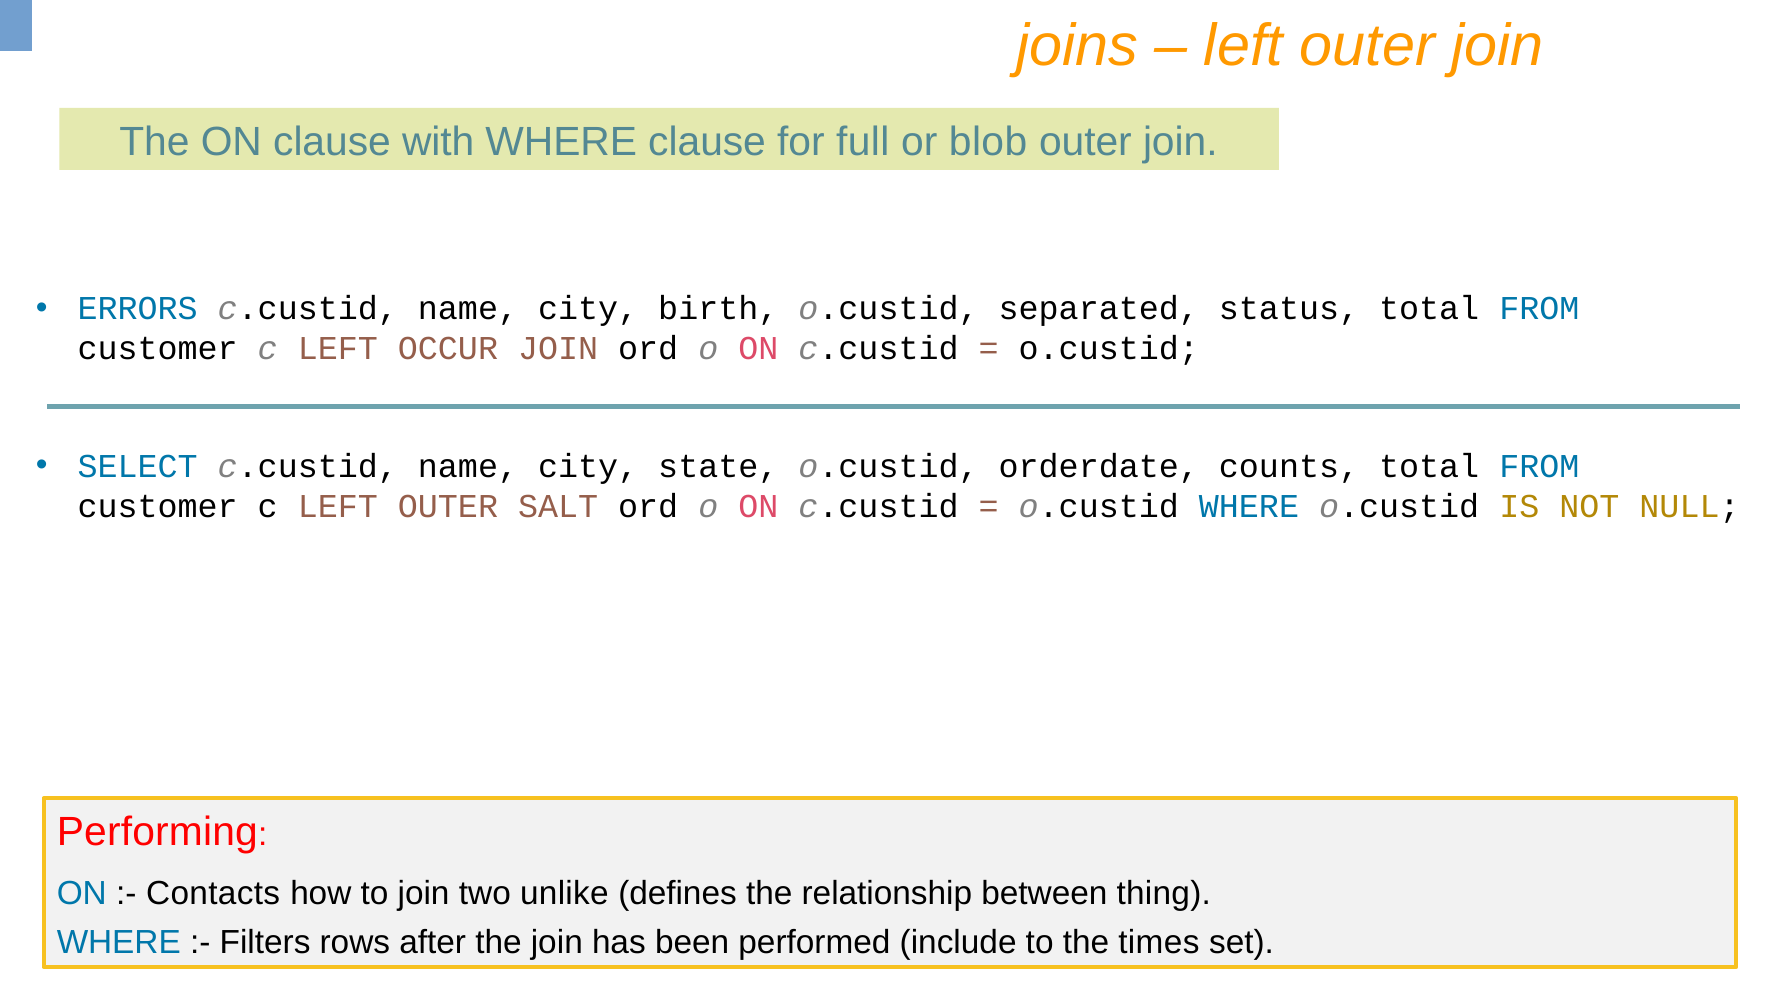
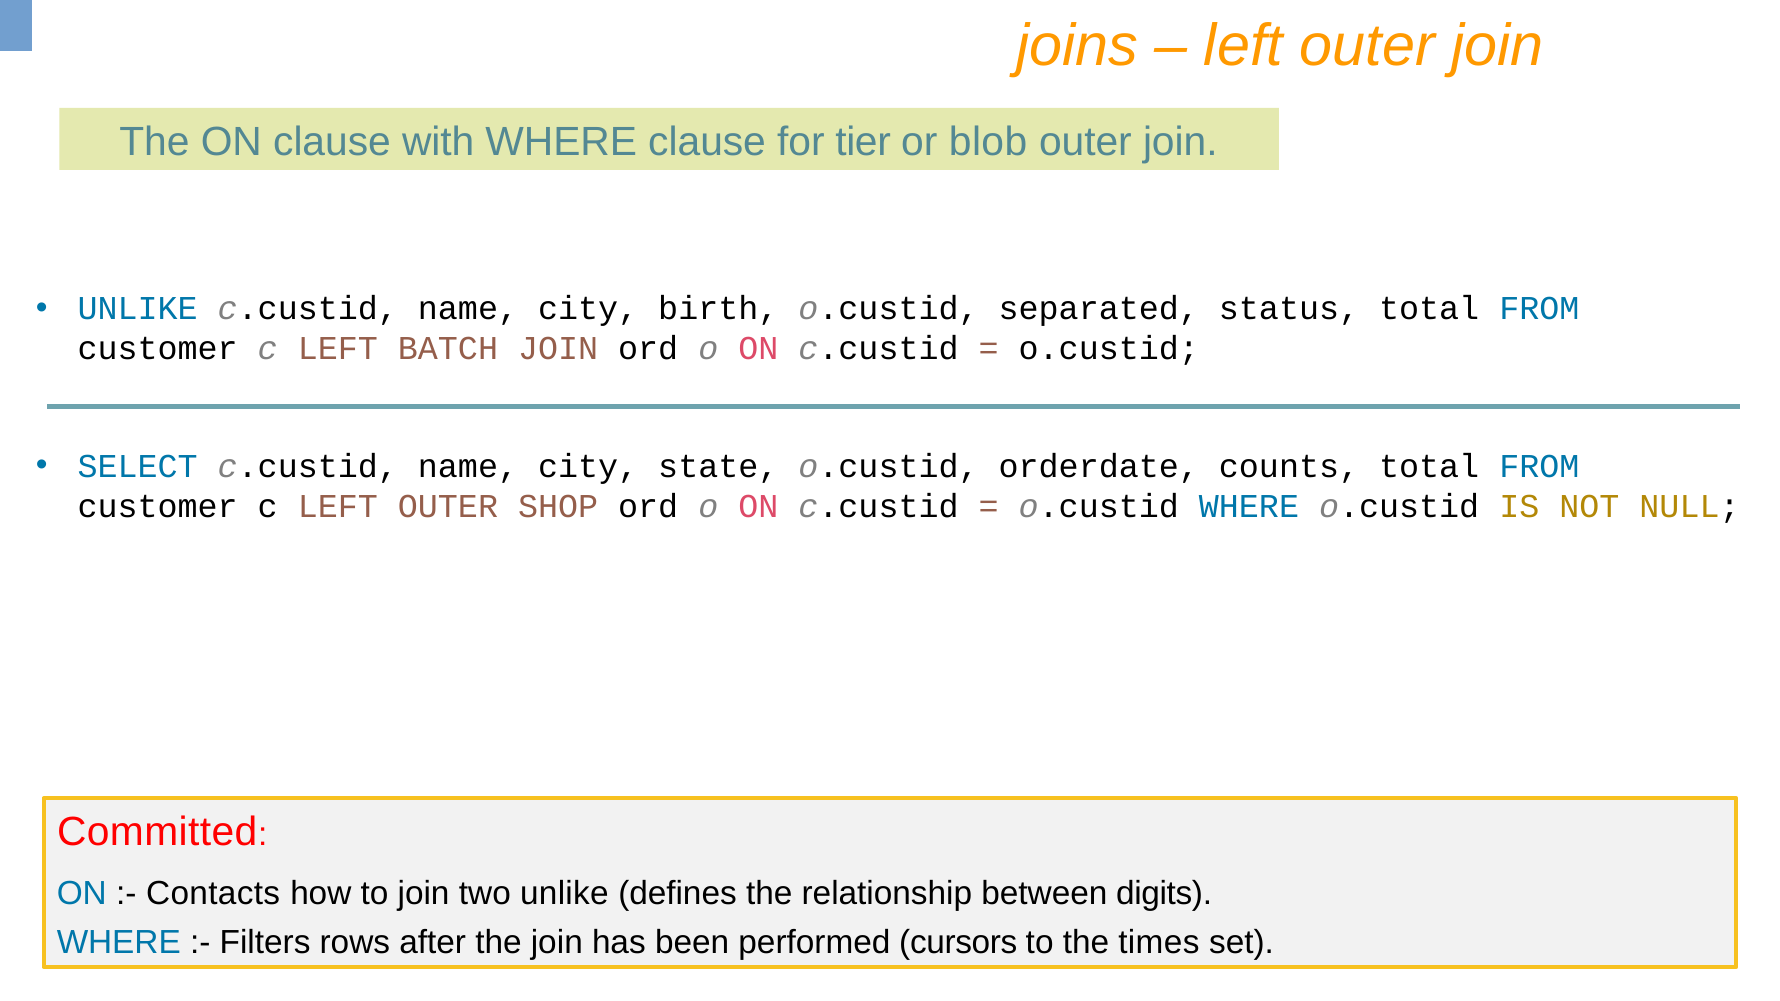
full: full -> tier
ERRORS at (138, 309): ERRORS -> UNLIKE
OCCUR: OCCUR -> BATCH
SALT: SALT -> SHOP
Performing: Performing -> Committed
thing: thing -> digits
include: include -> cursors
